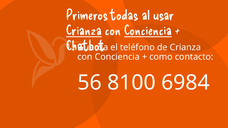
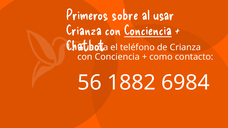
todas: todas -> sobre
Crianza at (84, 31) underline: present -> none
8100: 8100 -> 1882
